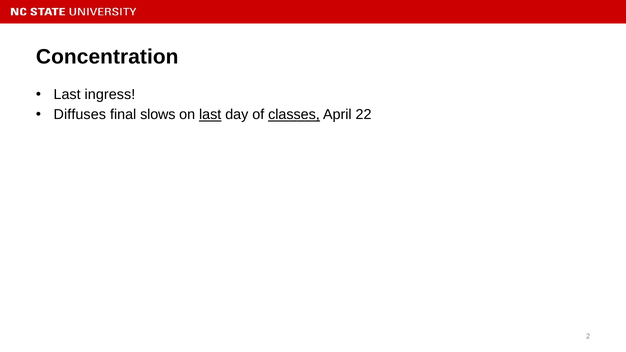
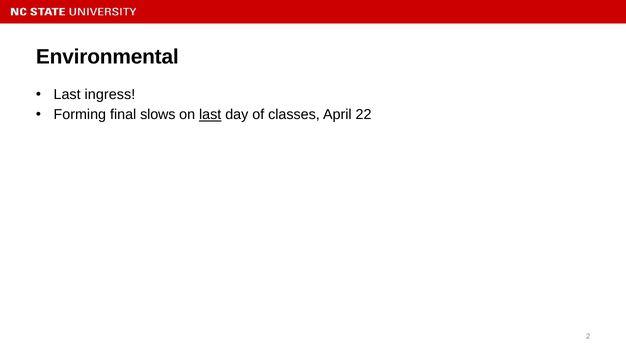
Concentration: Concentration -> Environmental
Diffuses: Diffuses -> Forming
classes underline: present -> none
